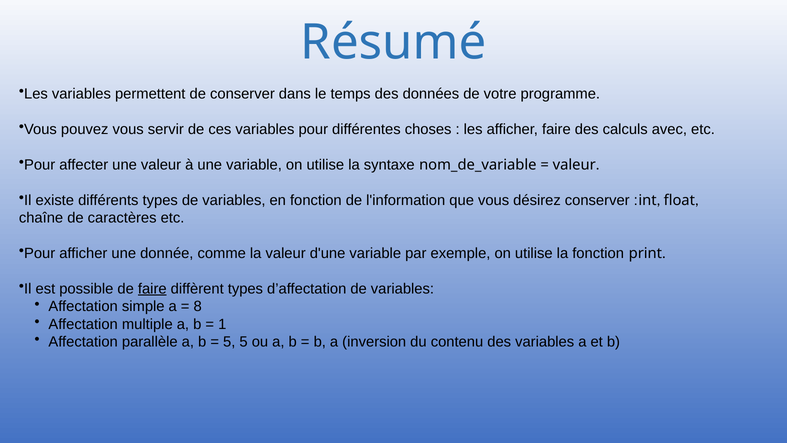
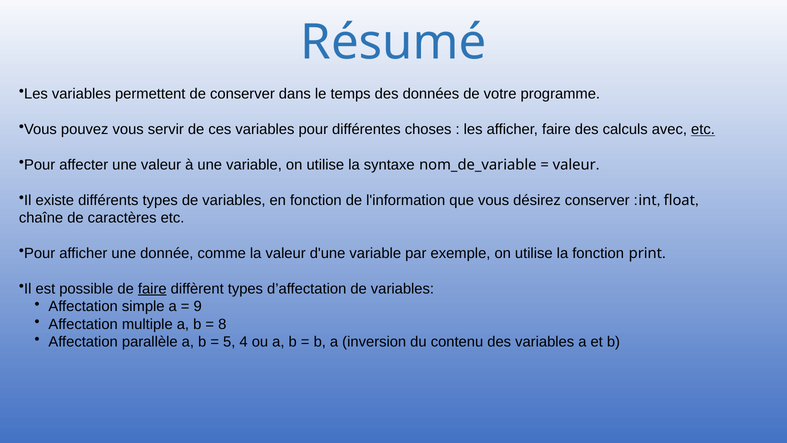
etc at (703, 129) underline: none -> present
8: 8 -> 9
1: 1 -> 8
5 5: 5 -> 4
